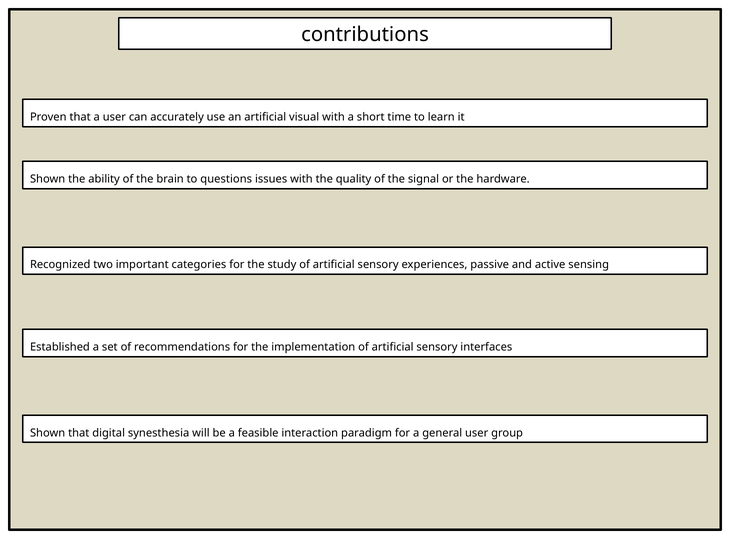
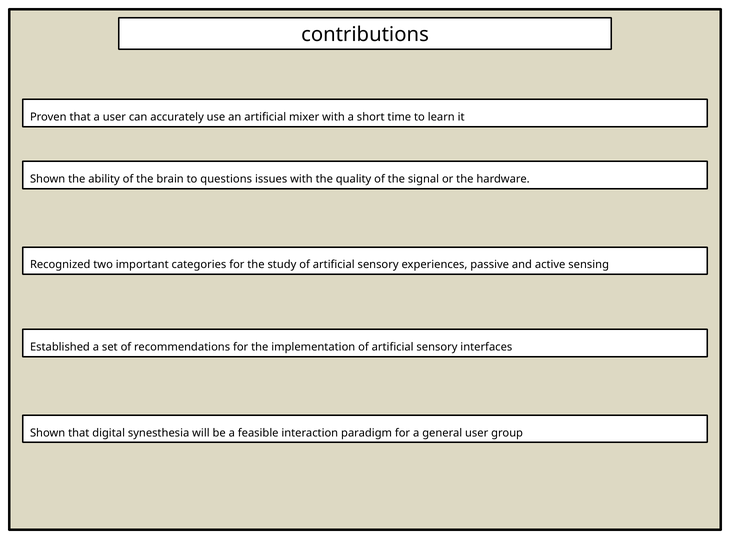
visual: visual -> mixer
